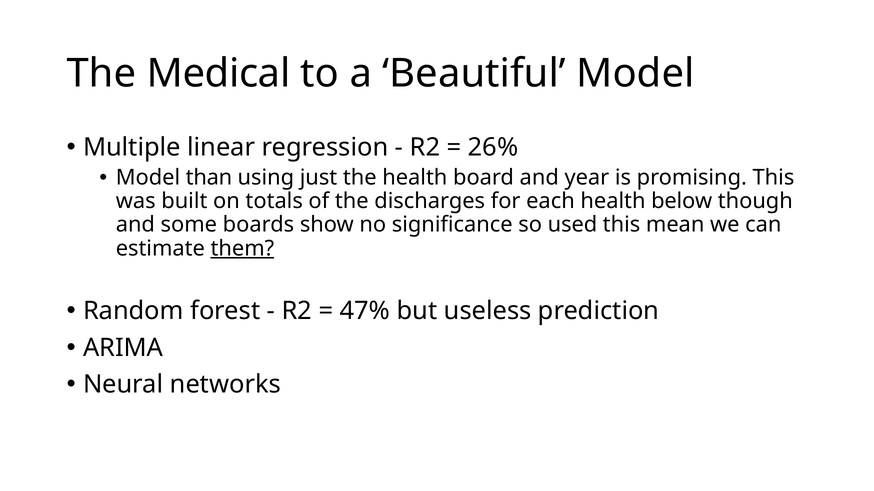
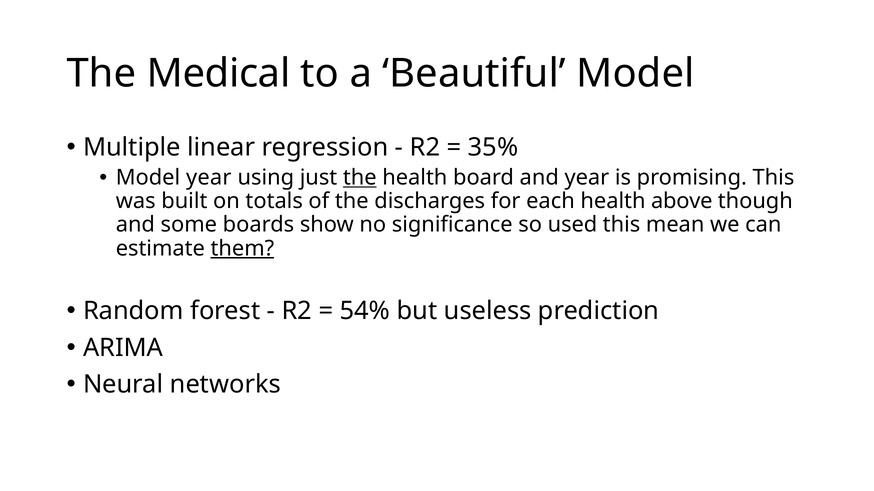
26%: 26% -> 35%
Model than: than -> year
the at (360, 178) underline: none -> present
below: below -> above
47%: 47% -> 54%
